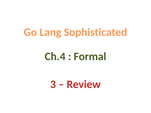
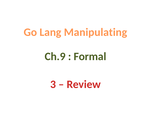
Sophisticated: Sophisticated -> Manipulating
Ch.4: Ch.4 -> Ch.9
